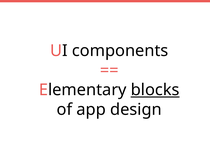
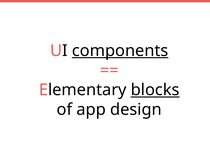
components underline: none -> present
